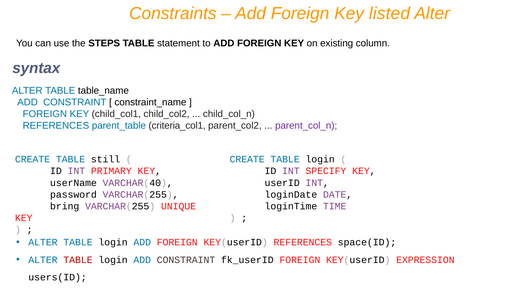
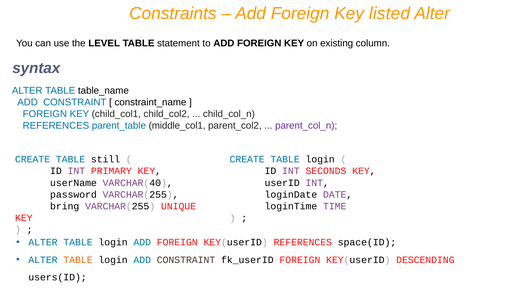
STEPS: STEPS -> LEVEL
criteria_col1: criteria_col1 -> middle_col1
SPECIFY: SPECIFY -> SECONDS
TABLE at (78, 260) colour: red -> orange
EXPRESSION: EXPRESSION -> DESCENDING
